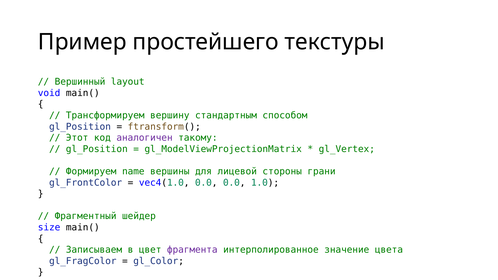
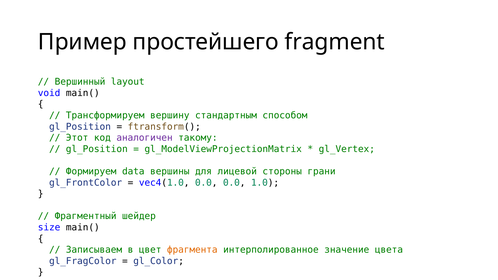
текстуры: текстуры -> fragment
name: name -> data
фрагмента colour: purple -> orange
